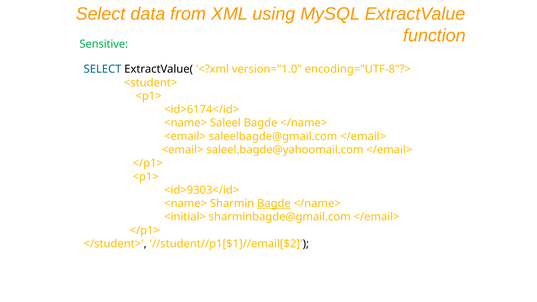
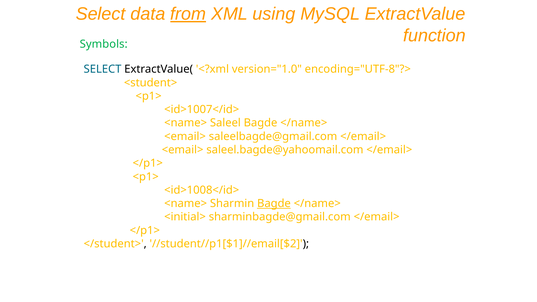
from underline: none -> present
Sensitive: Sensitive -> Symbols
<id>6174</id>: <id>6174</id> -> <id>1007</id>
<id>9303</id>: <id>9303</id> -> <id>1008</id>
